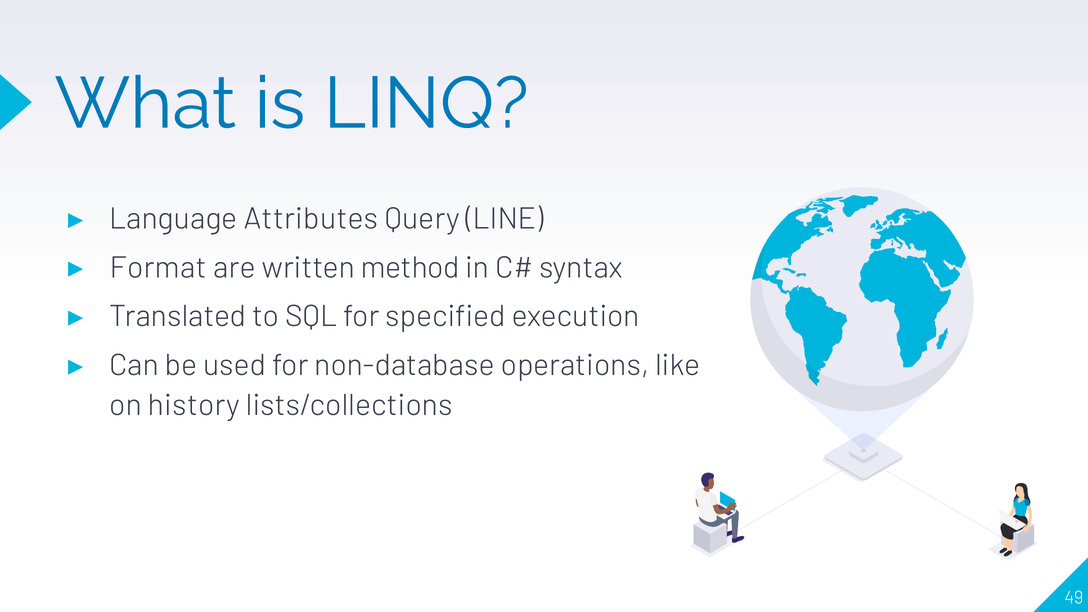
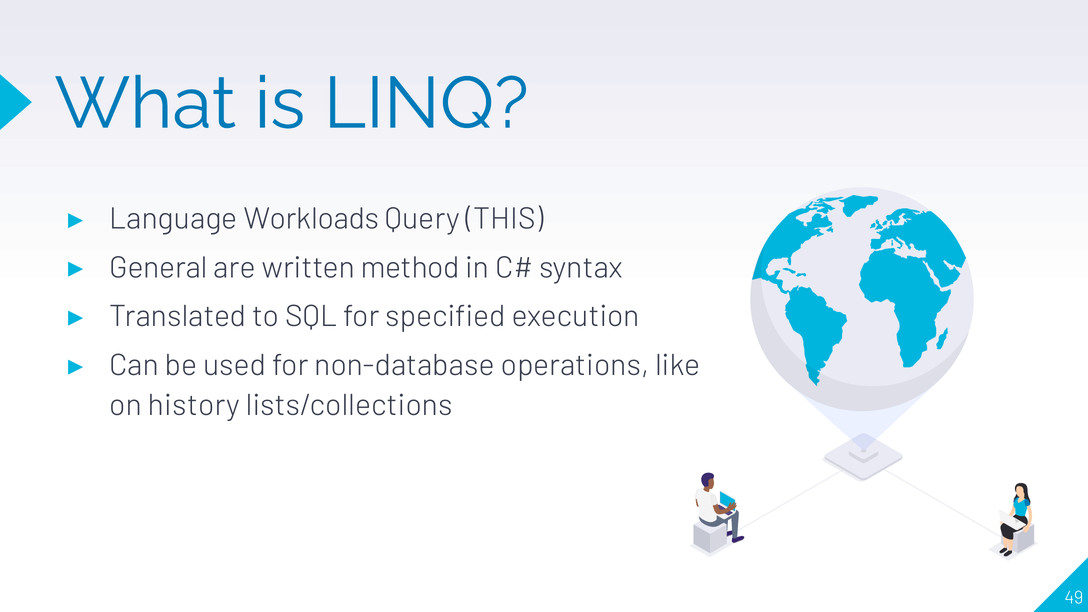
Attributes: Attributes -> Workloads
LINE: LINE -> THIS
Format: Format -> General
